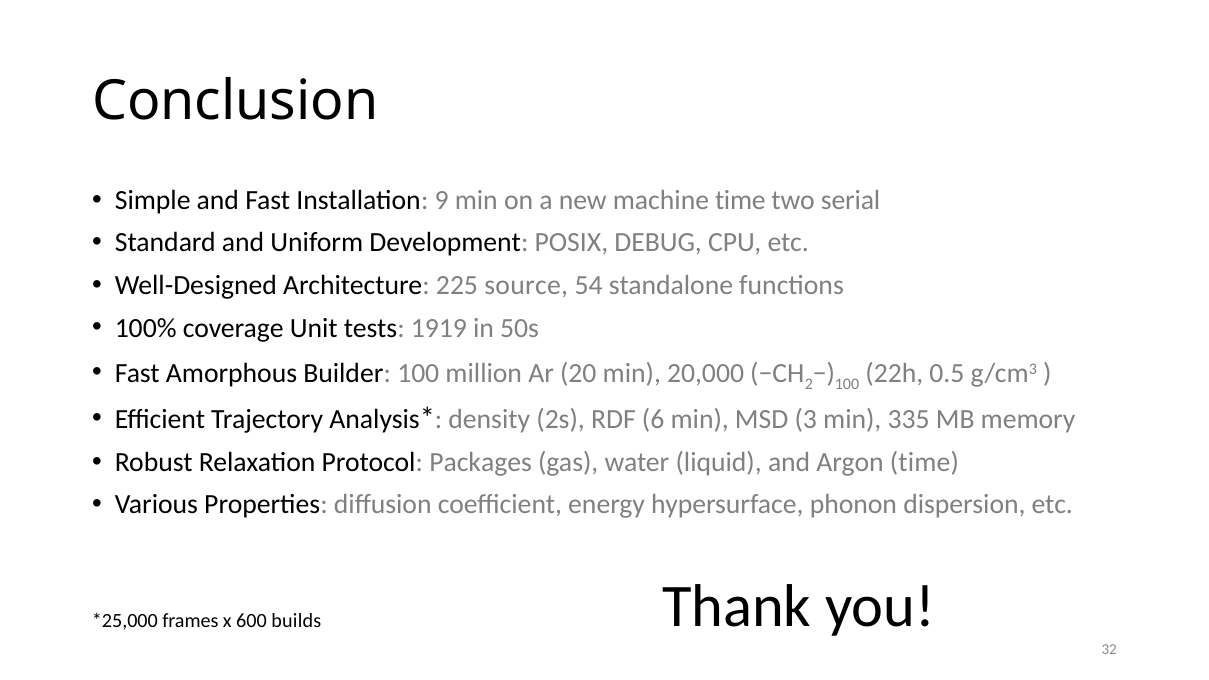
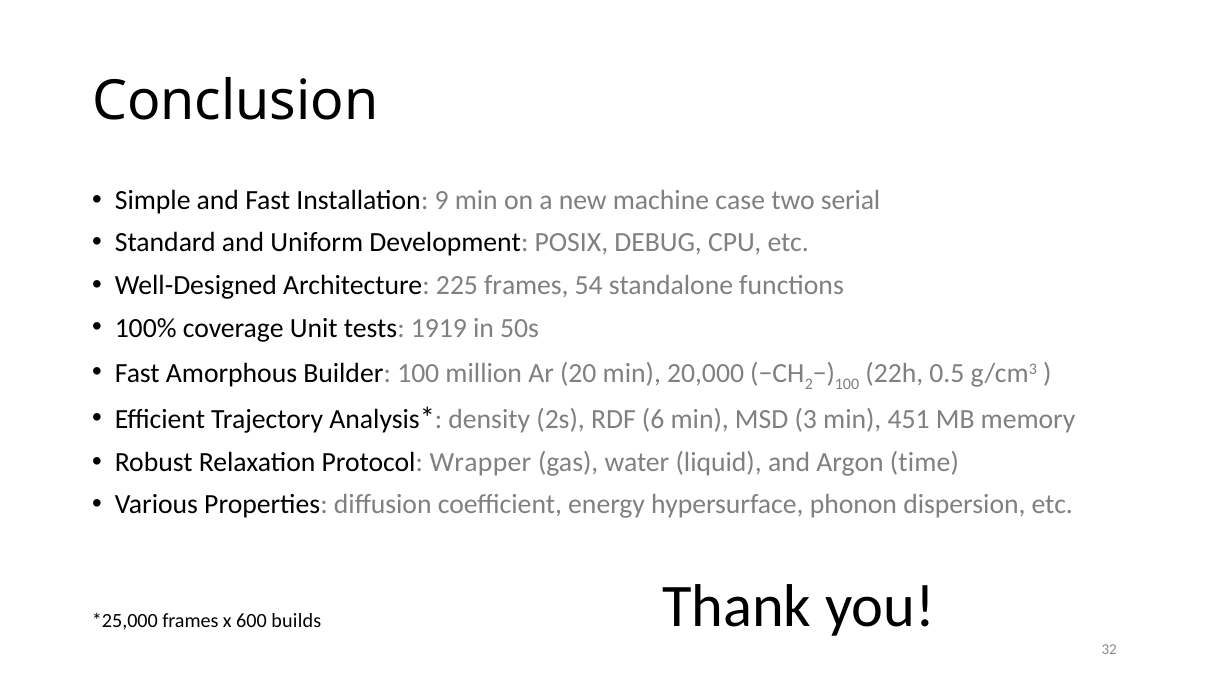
machine time: time -> case
225 source: source -> frames
335: 335 -> 451
Packages: Packages -> Wrapper
